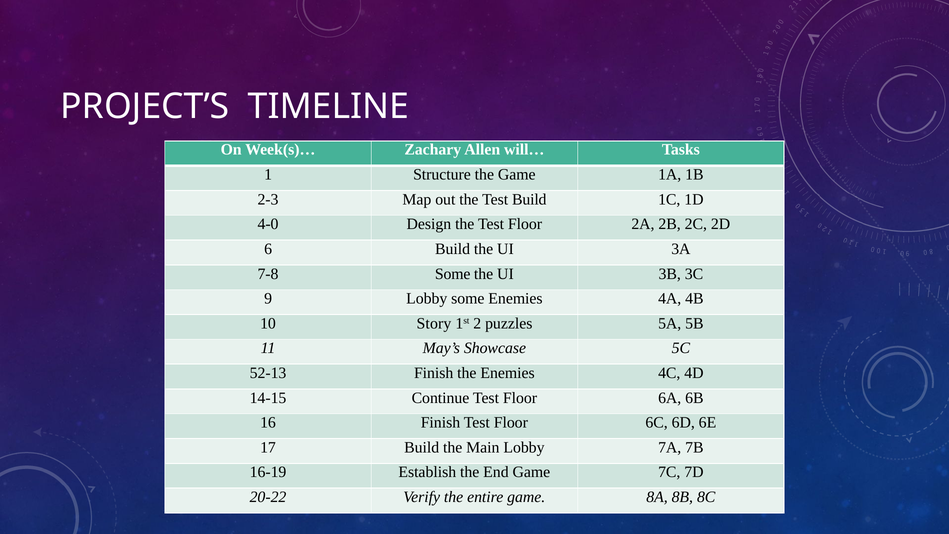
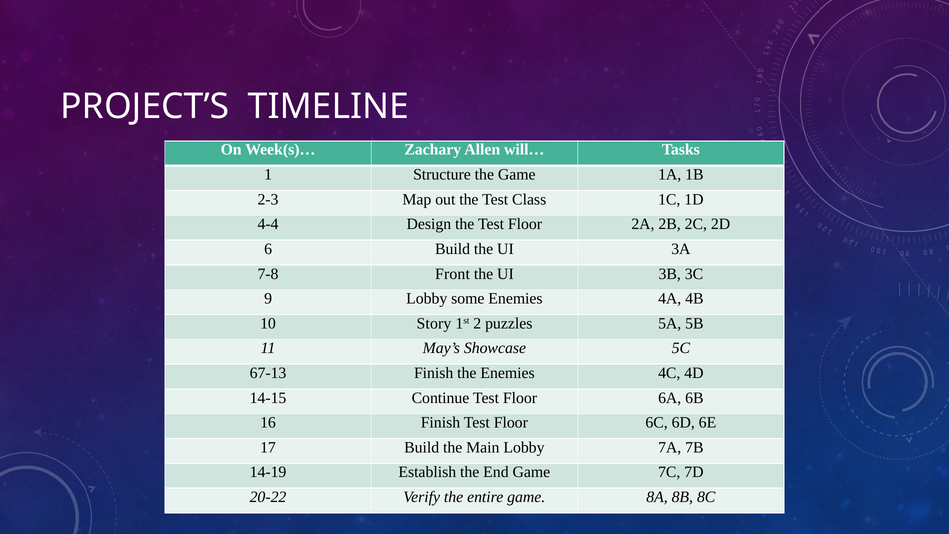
Test Build: Build -> Class
4-0: 4-0 -> 4-4
7-8 Some: Some -> Front
52-13: 52-13 -> 67-13
16-19: 16-19 -> 14-19
